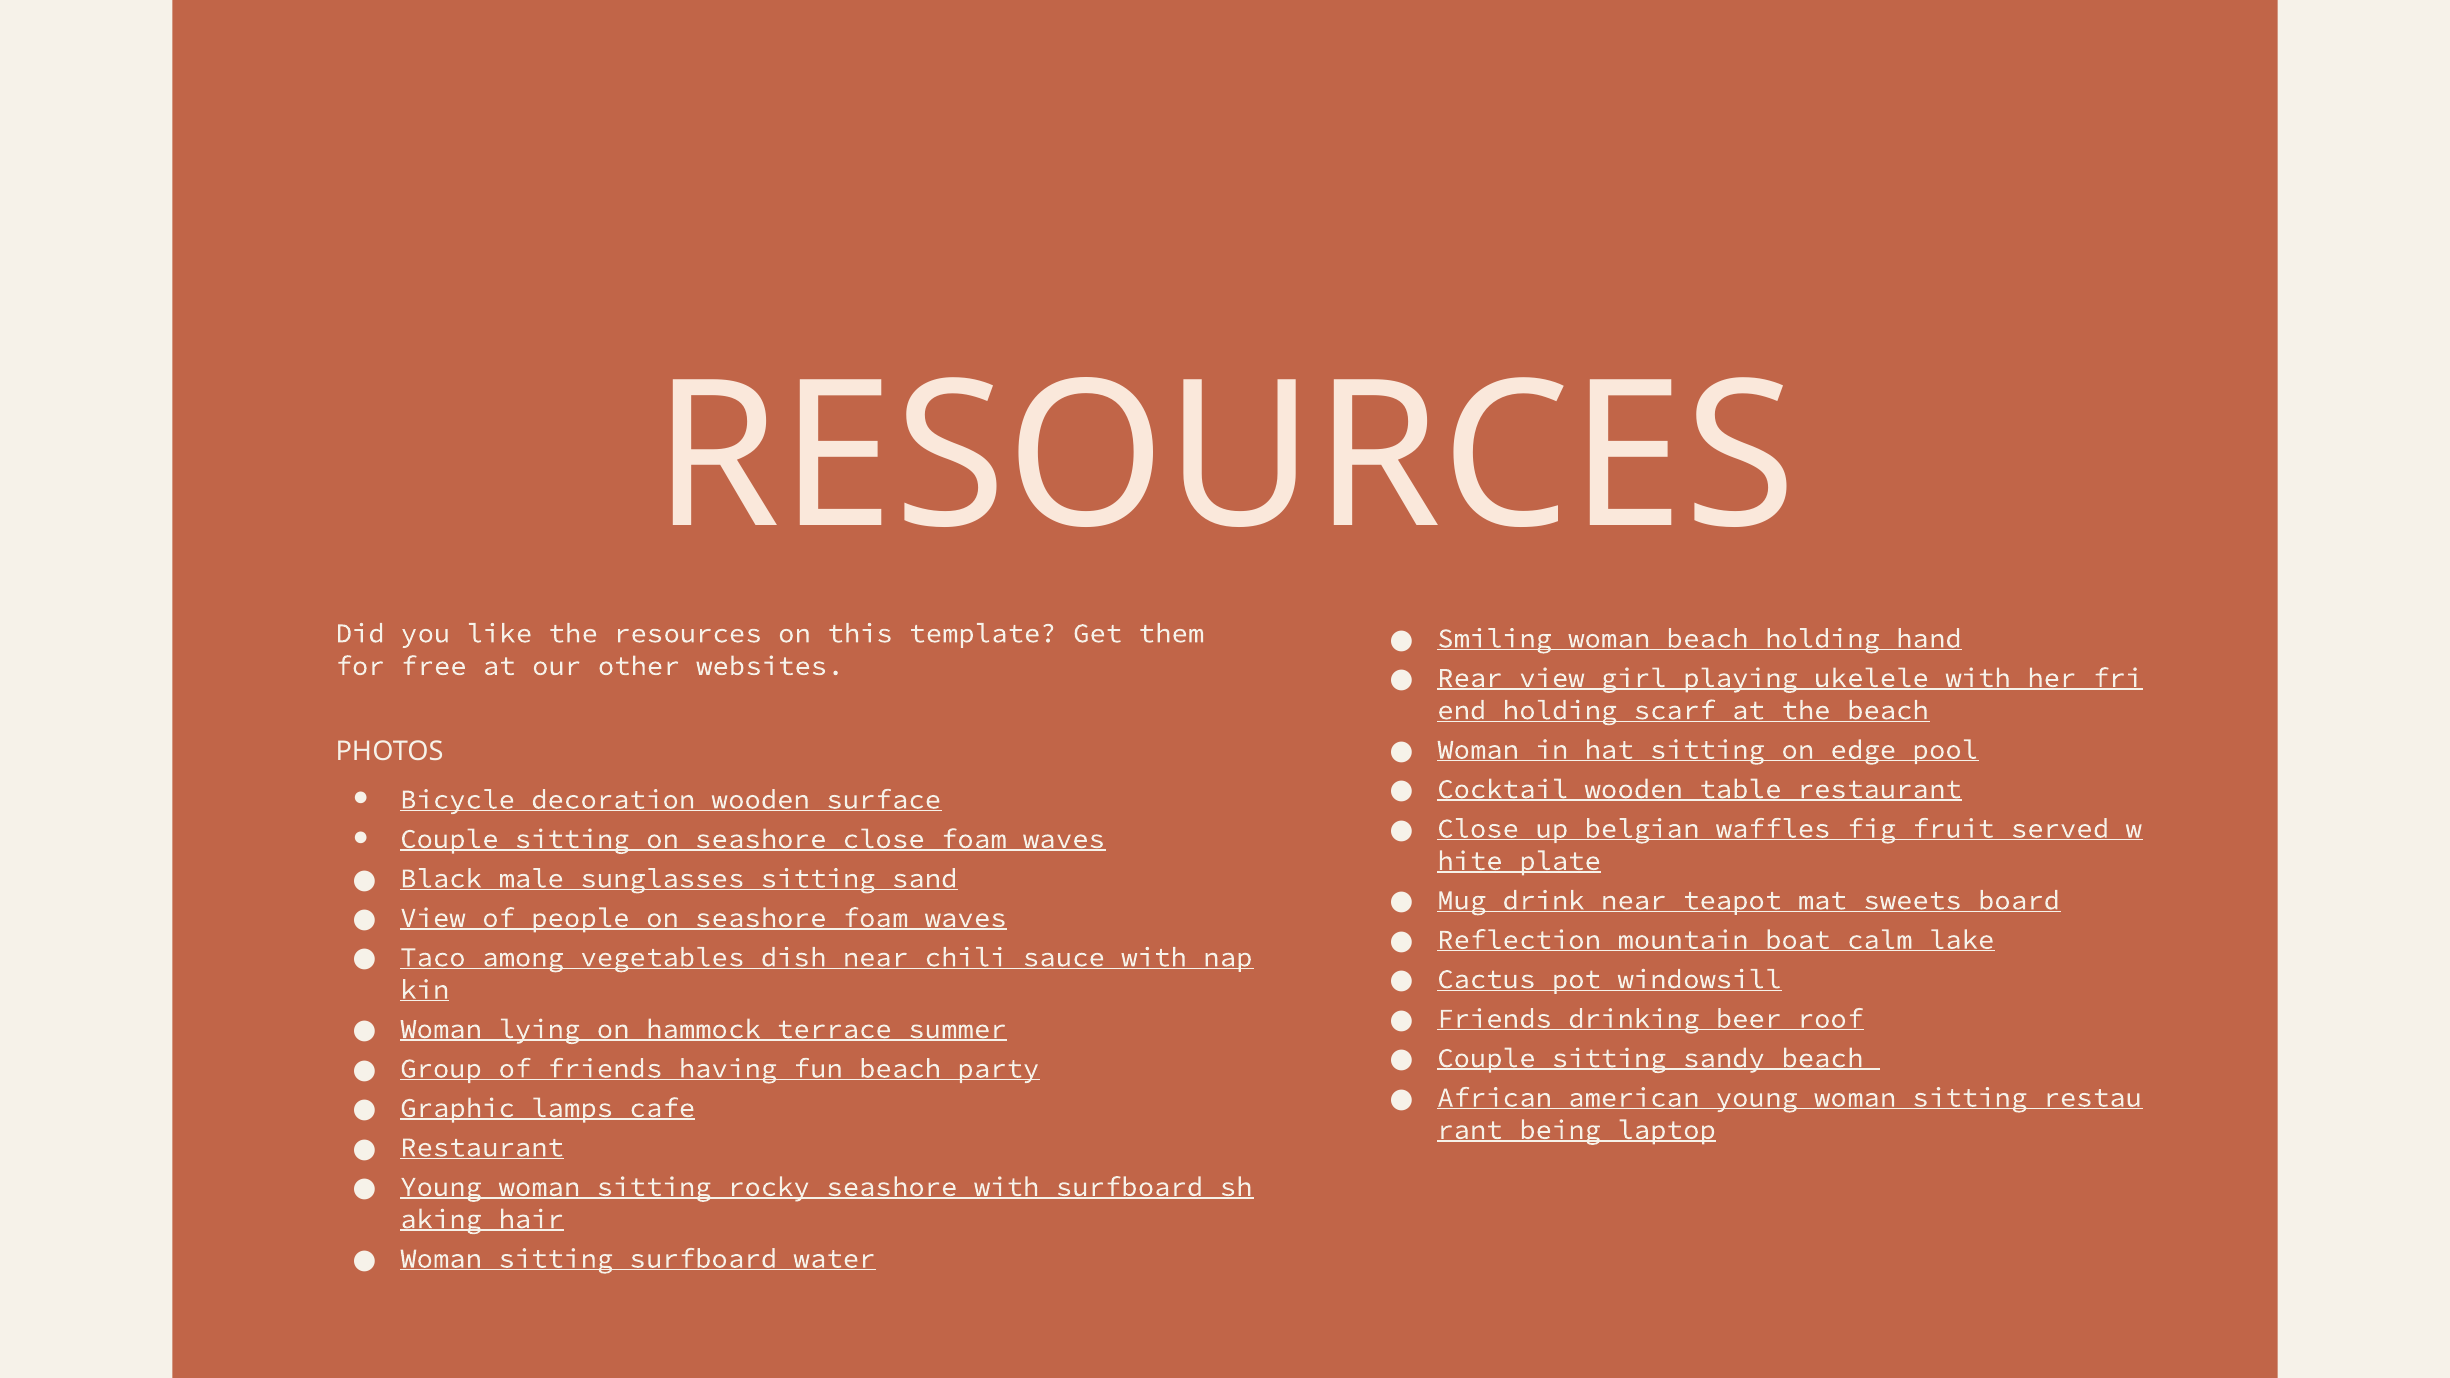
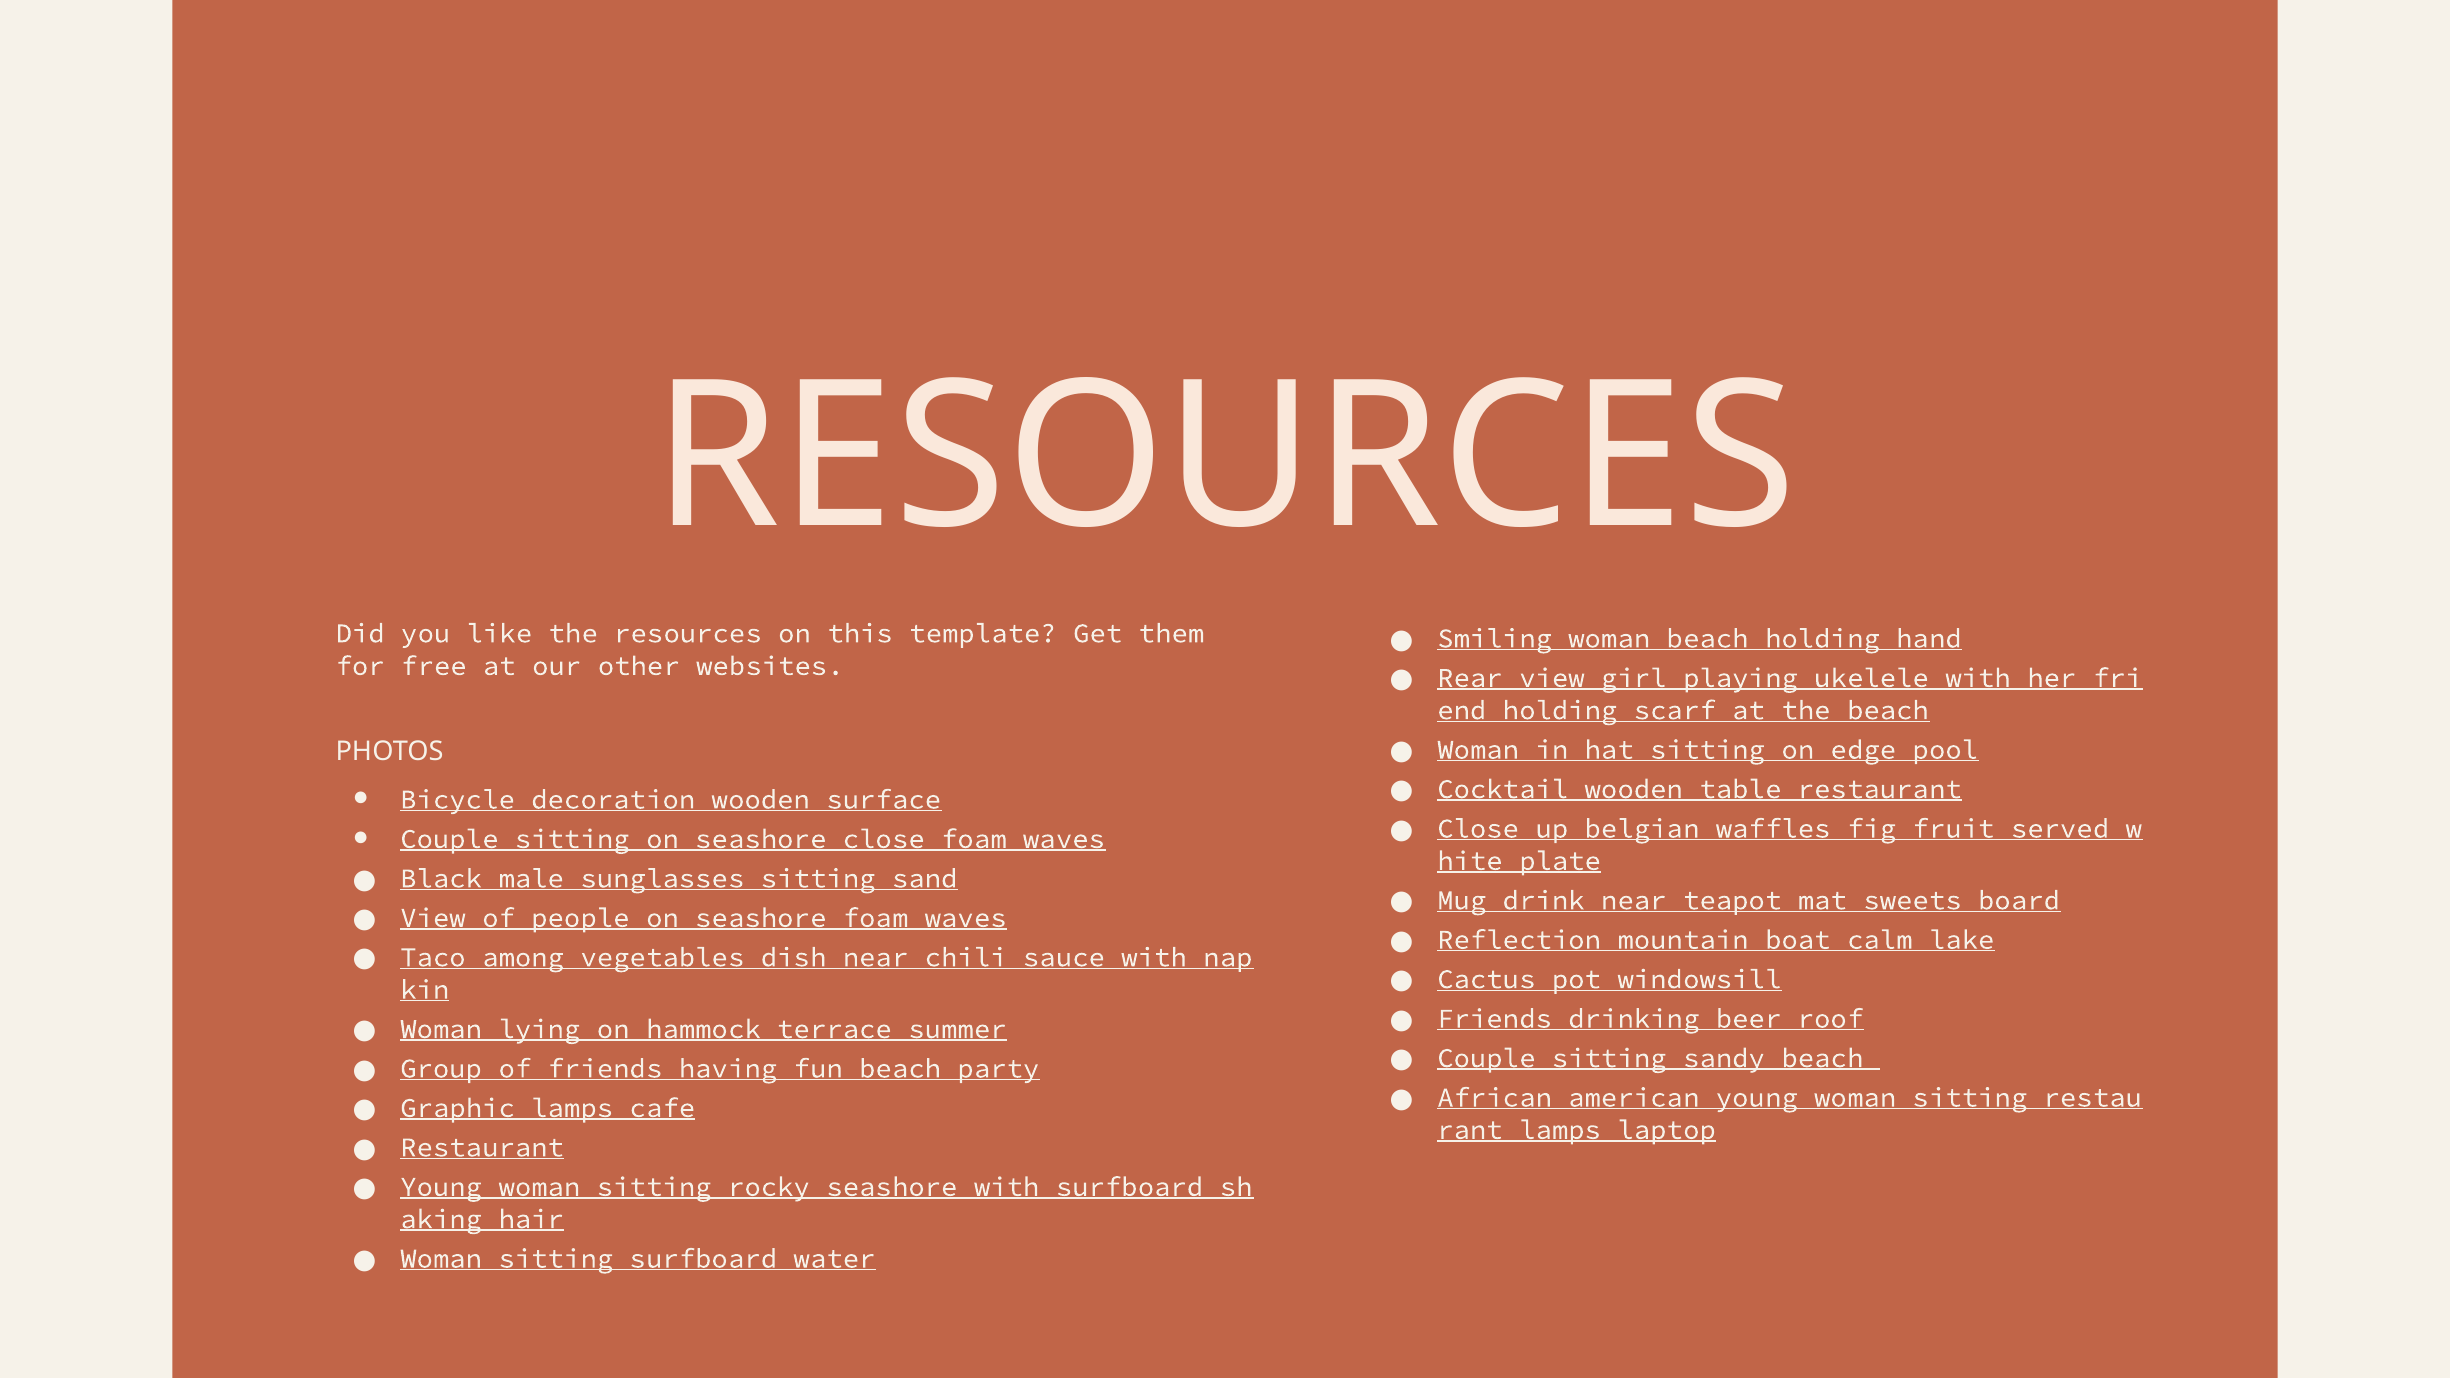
being at (1560, 1130): being -> lamps
